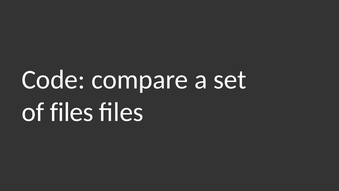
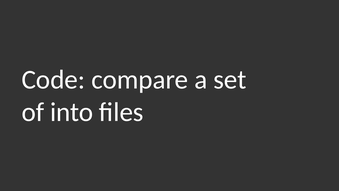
of files: files -> into
